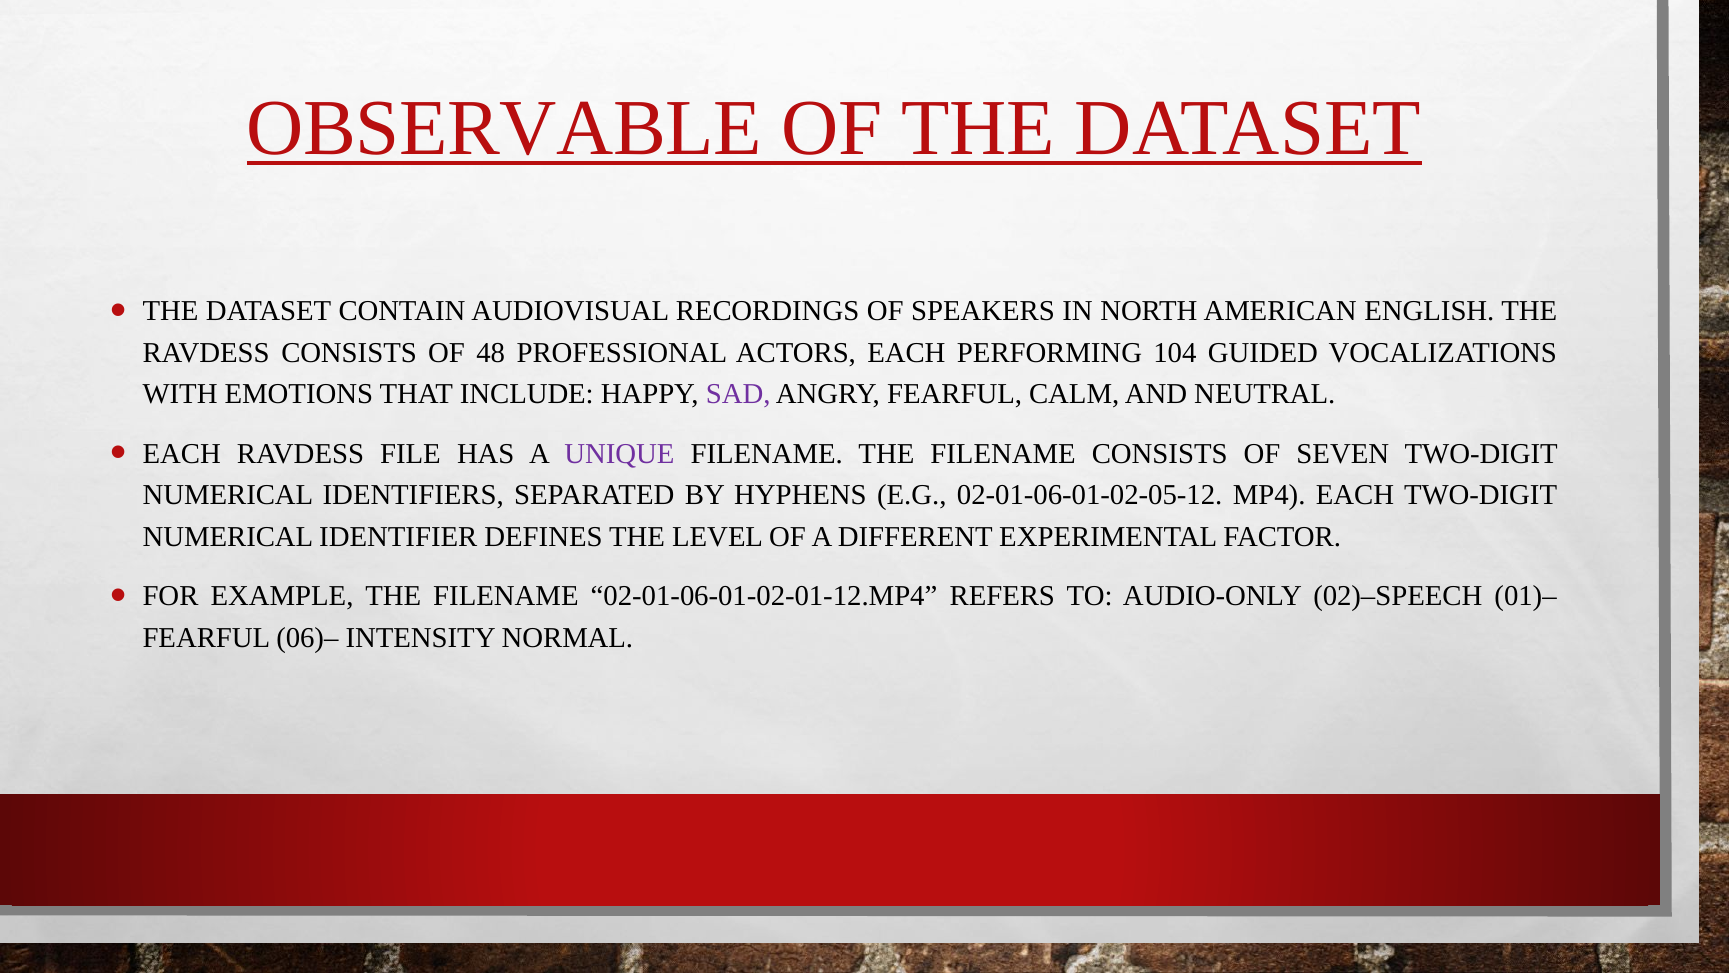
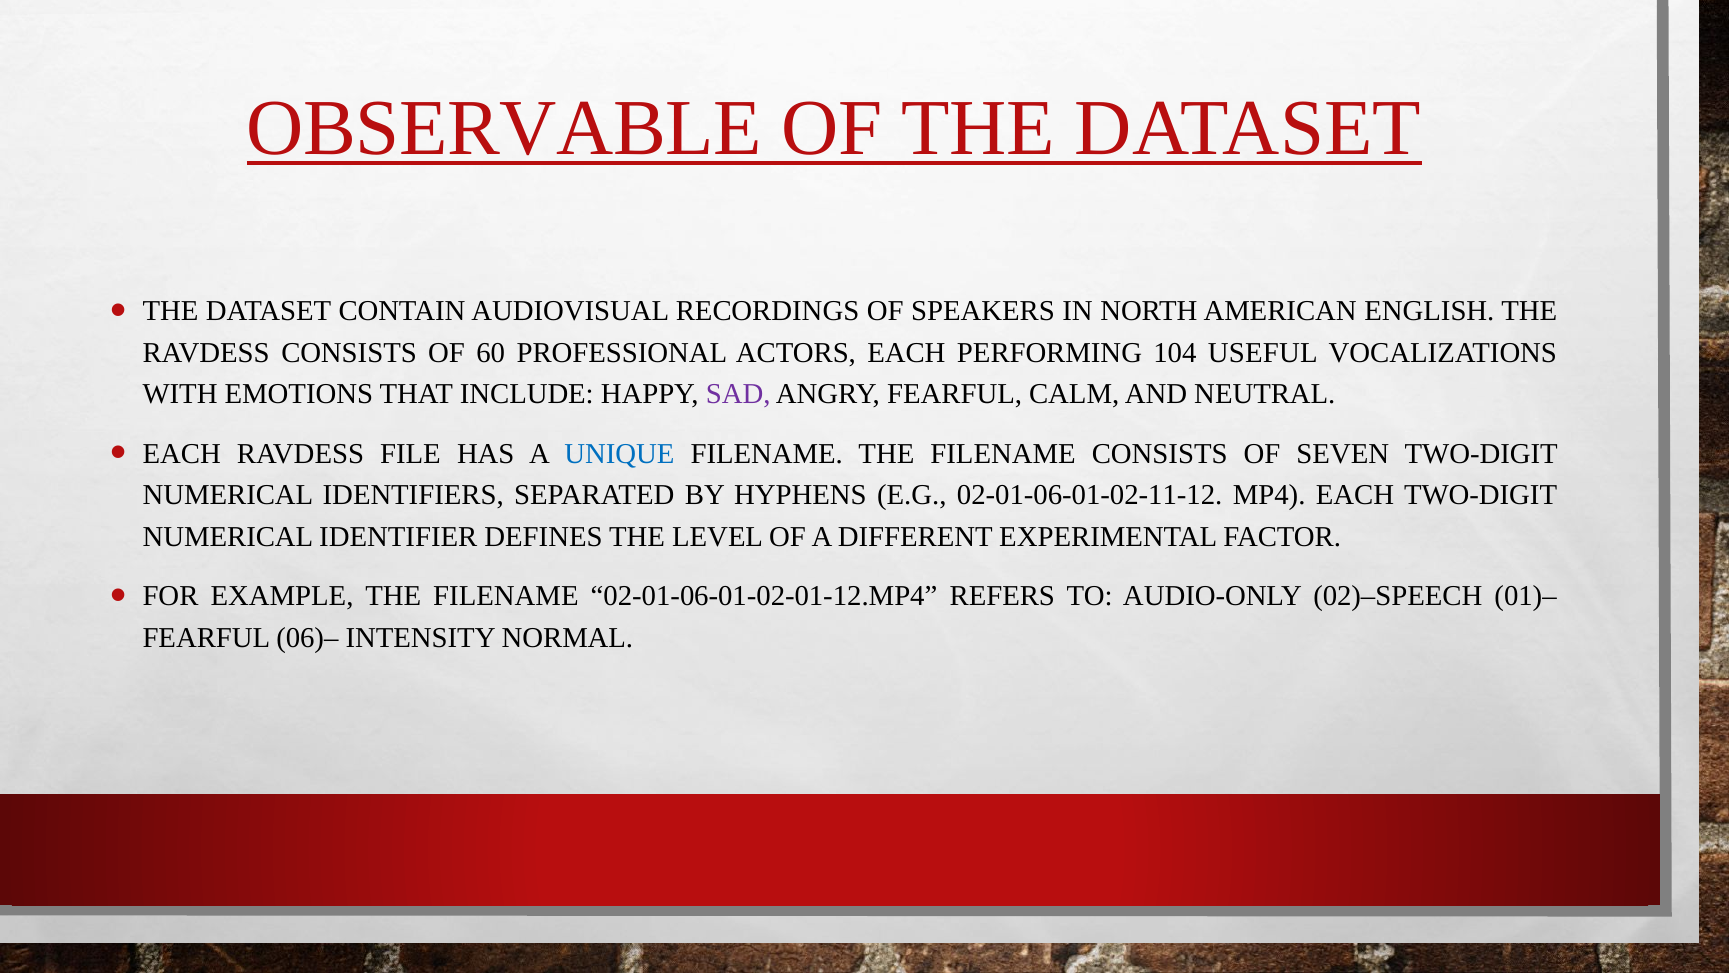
48: 48 -> 60
GUIDED: GUIDED -> USEFUL
UNIQUE colour: purple -> blue
02-01-06-01-02-05-12: 02-01-06-01-02-05-12 -> 02-01-06-01-02-11-12
